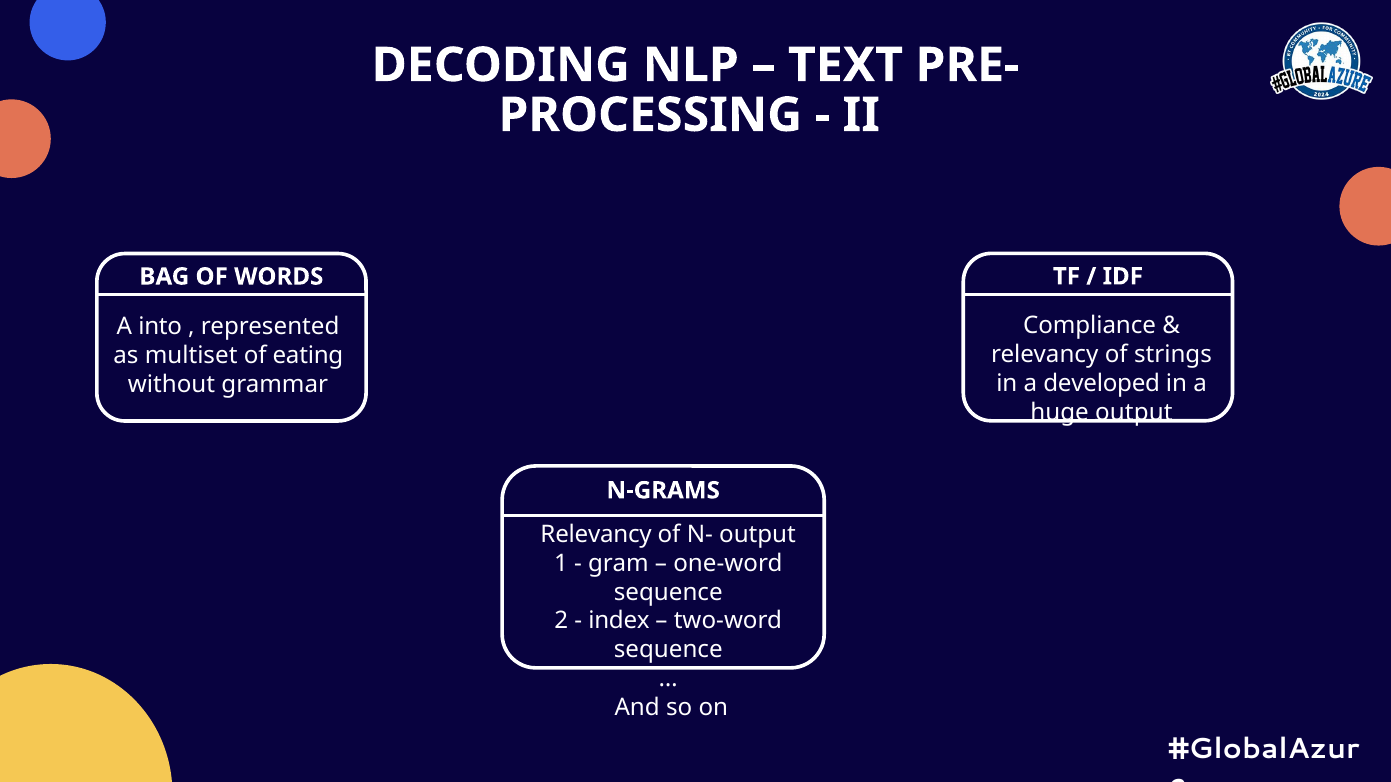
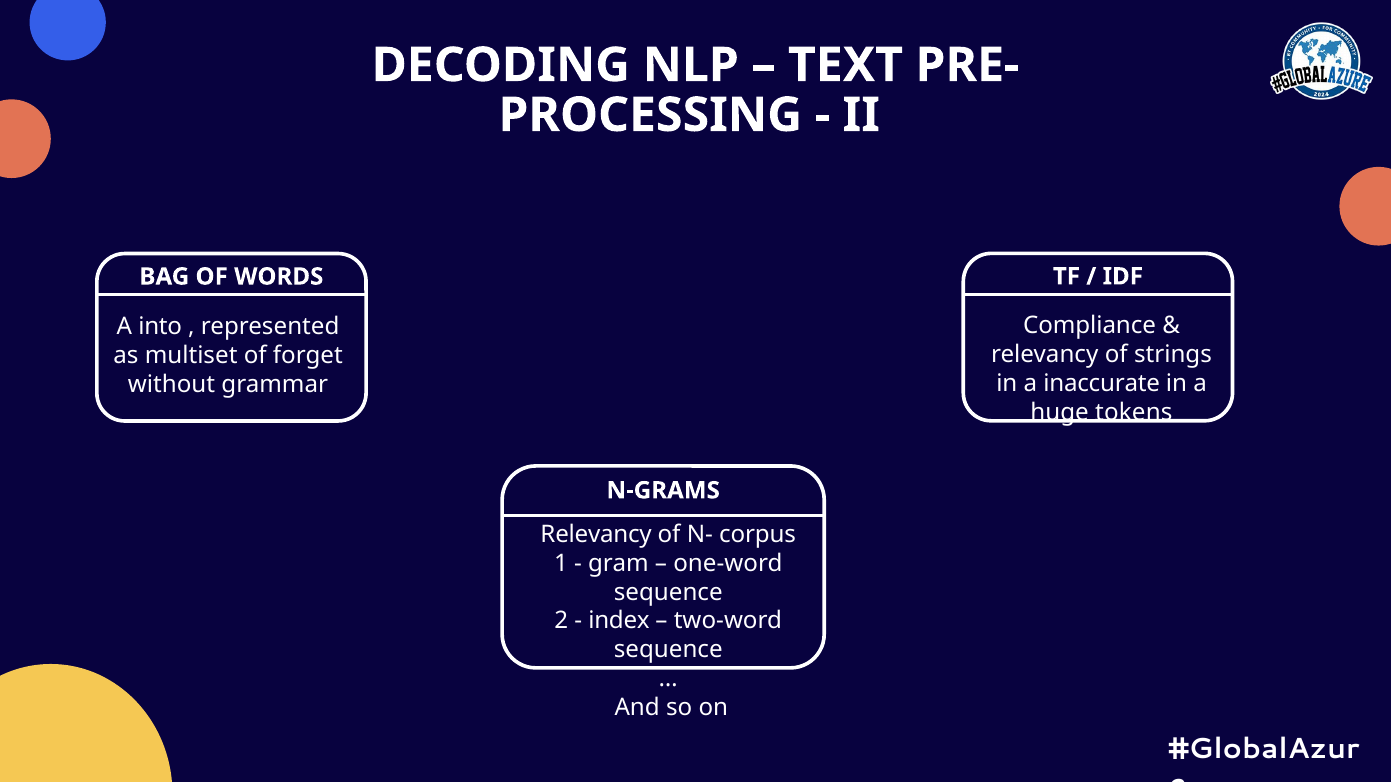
eating: eating -> forget
developed: developed -> inaccurate
huge output: output -> tokens
N- output: output -> corpus
